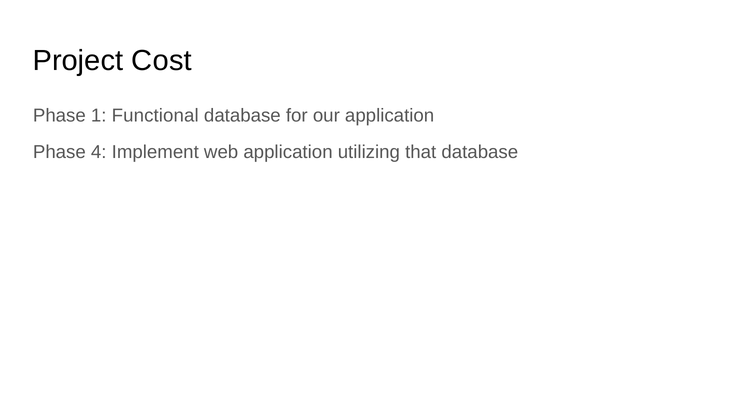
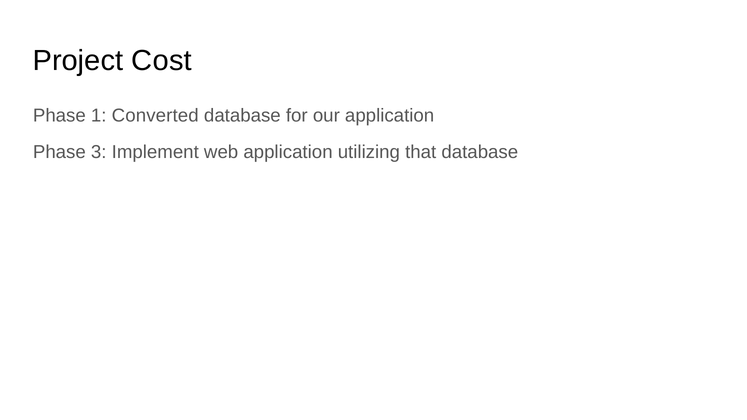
Functional: Functional -> Converted
4: 4 -> 3
